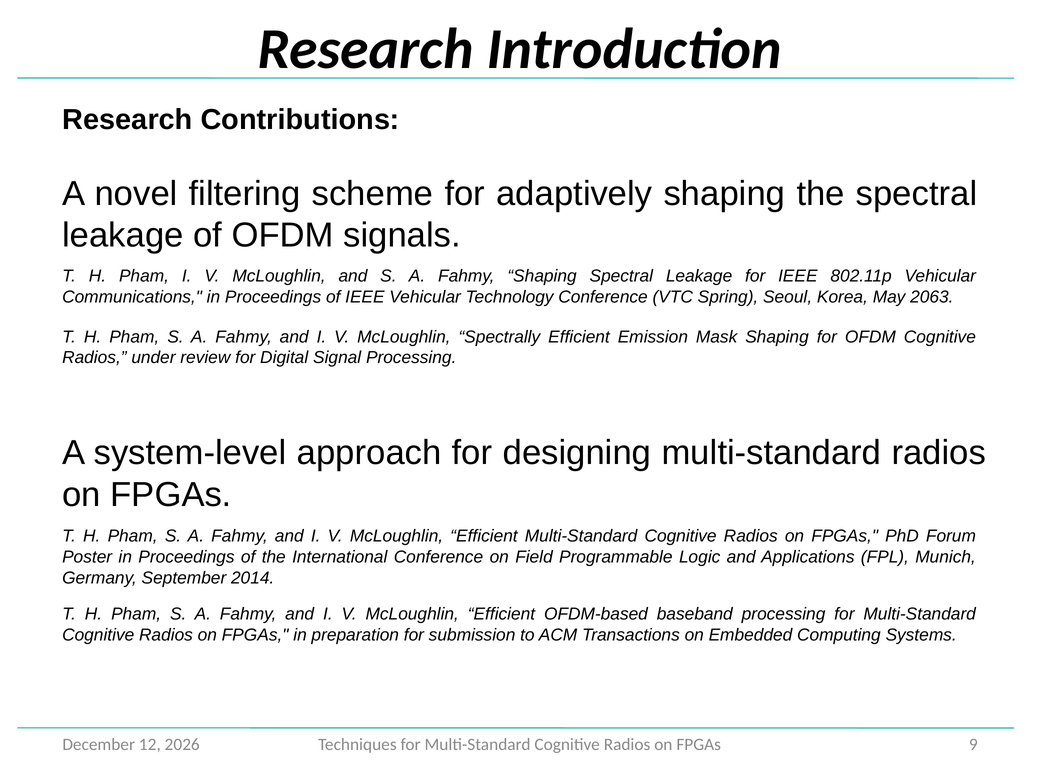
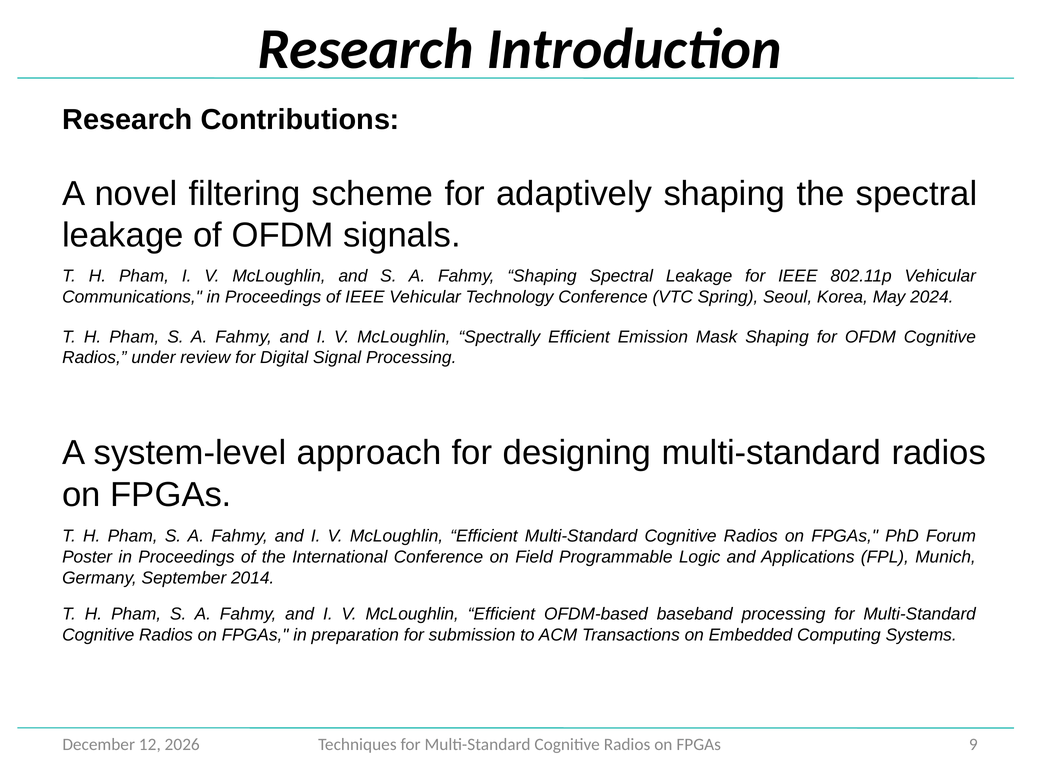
2063: 2063 -> 2024
